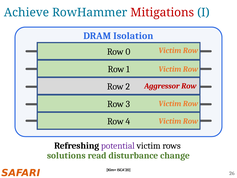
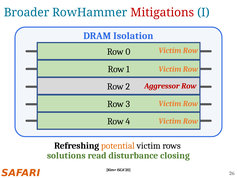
Achieve: Achieve -> Broader
potential colour: purple -> orange
change: change -> closing
